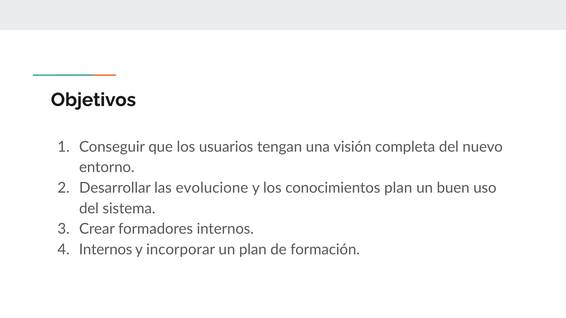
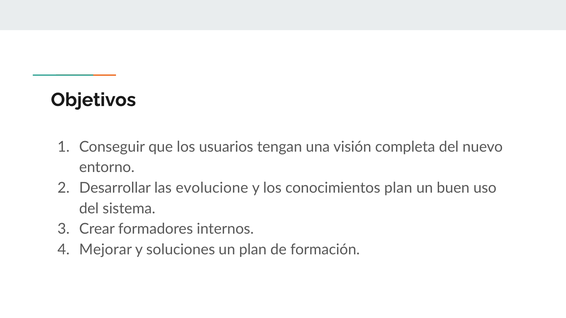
Internos at (106, 250): Internos -> Mejorar
incorporar: incorporar -> soluciones
